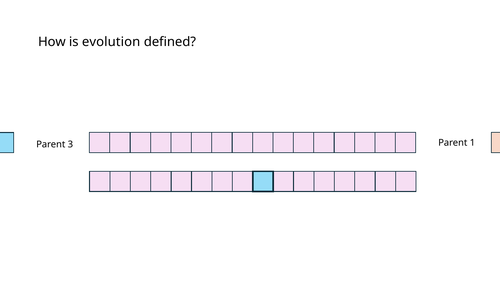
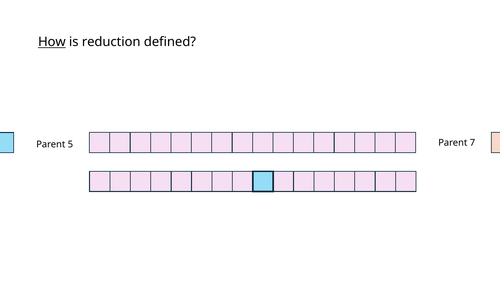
How underline: none -> present
evolution: evolution -> reduction
1: 1 -> 7
3: 3 -> 5
